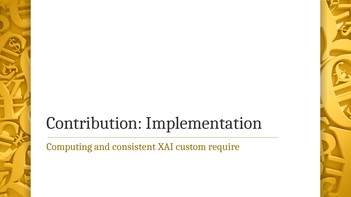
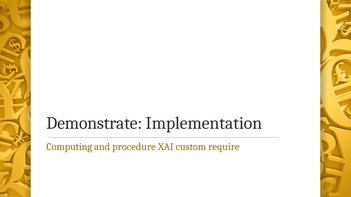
Contribution: Contribution -> Demonstrate
consistent: consistent -> procedure
